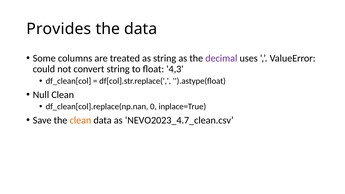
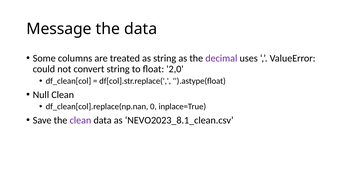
Provides: Provides -> Message
4,3: 4,3 -> 2,0
clean at (80, 120) colour: orange -> purple
NEVO2023_4.7_clean.csv: NEVO2023_4.7_clean.csv -> NEVO2023_8.1_clean.csv
